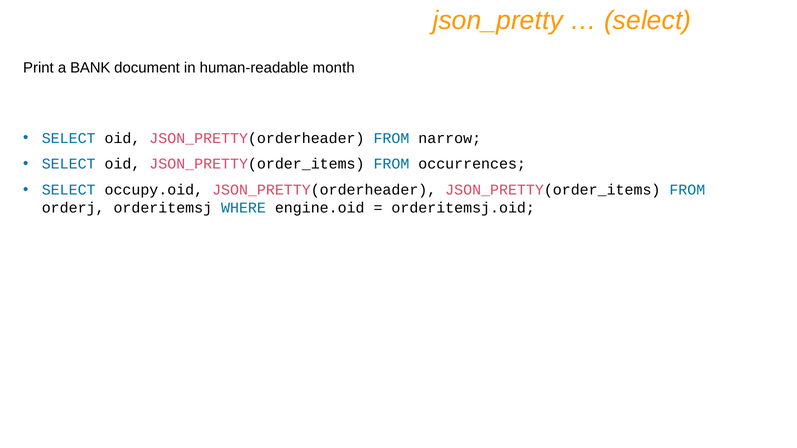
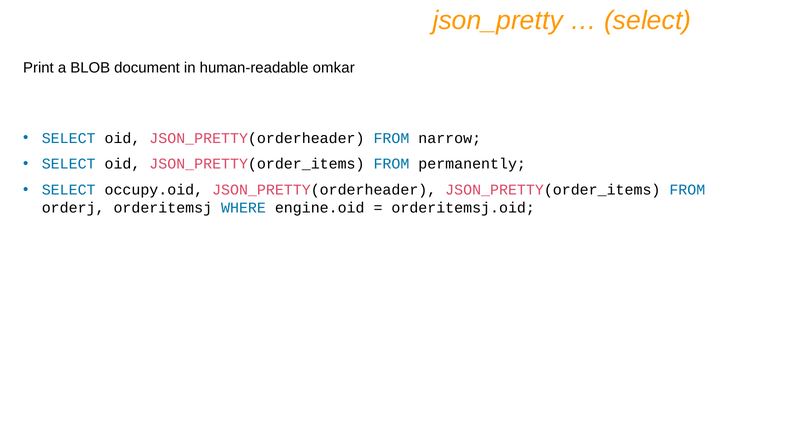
BANK: BANK -> BLOB
month: month -> omkar
occurrences: occurrences -> permanently
